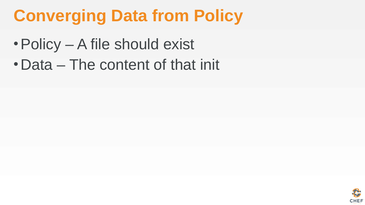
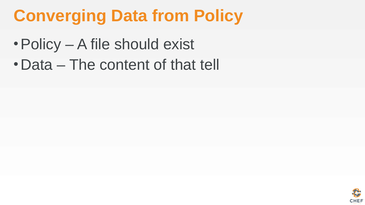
init: init -> tell
